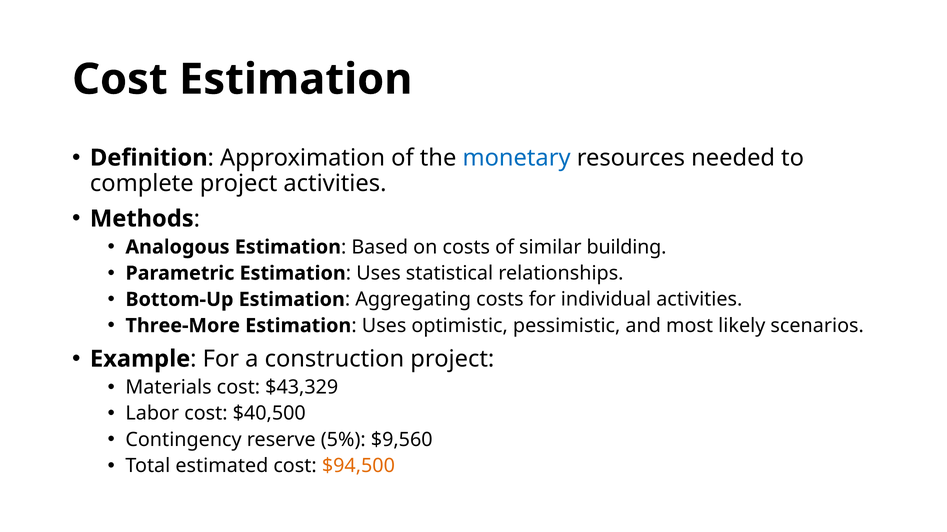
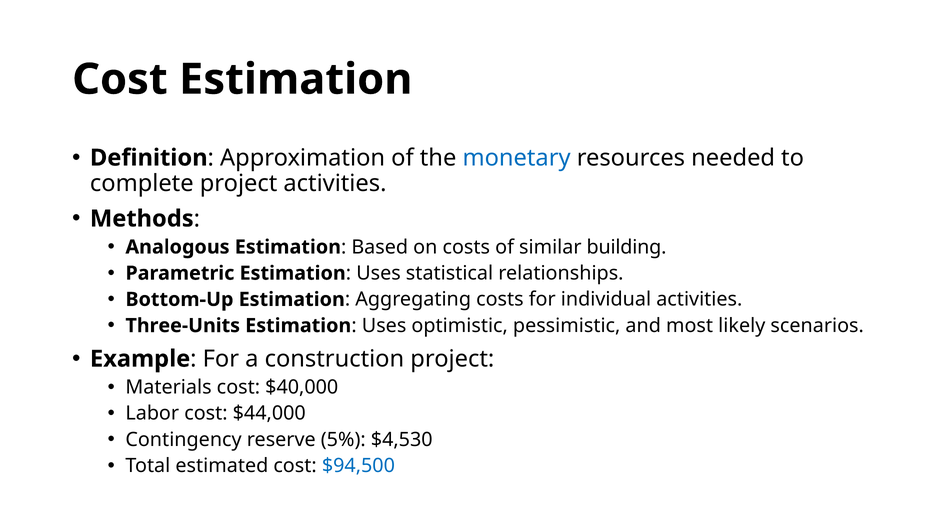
Three-More: Three-More -> Three-Units
$43,329: $43,329 -> $40,000
$40,500: $40,500 -> $44,000
$9,560: $9,560 -> $4,530
$94,500 colour: orange -> blue
